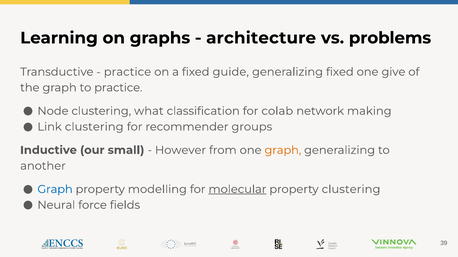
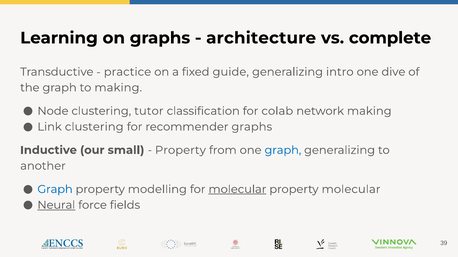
problems: problems -> complete
generalizing fixed: fixed -> intro
give: give -> dive
to practice: practice -> making
what: what -> tutor
recommender groups: groups -> graphs
However at (180, 150): However -> Property
graph at (283, 150) colour: orange -> blue
property clustering: clustering -> molecular
Neural underline: none -> present
